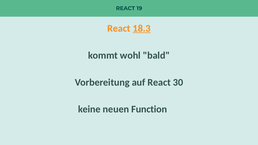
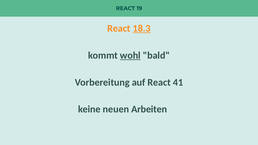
wohl underline: none -> present
30: 30 -> 41
Function: Function -> Arbeiten
